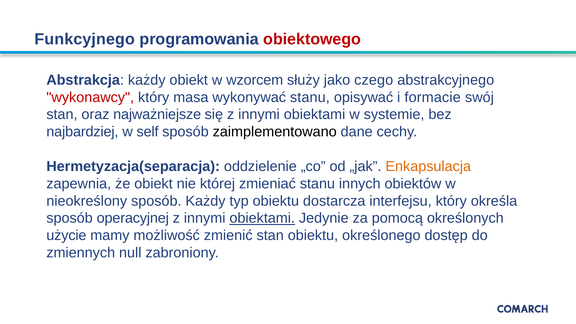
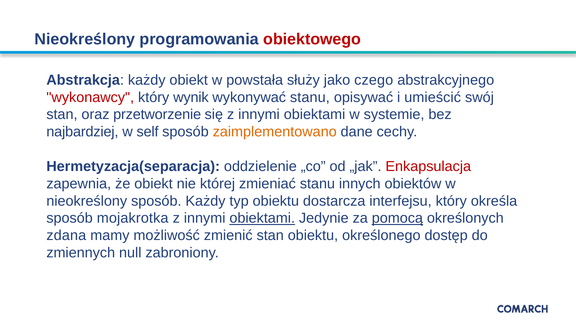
Funkcyjnego at (85, 39): Funkcyjnego -> Nieokreślony
wzorcem: wzorcem -> powstała
masa: masa -> wynik
formacie: formacie -> umieścić
najważniejsze: najważniejsze -> przetworzenie
zaimplementowano colour: black -> orange
Enkapsulacja colour: orange -> red
operacyjnej: operacyjnej -> mojakrotka
pomocą underline: none -> present
użycie: użycie -> zdana
